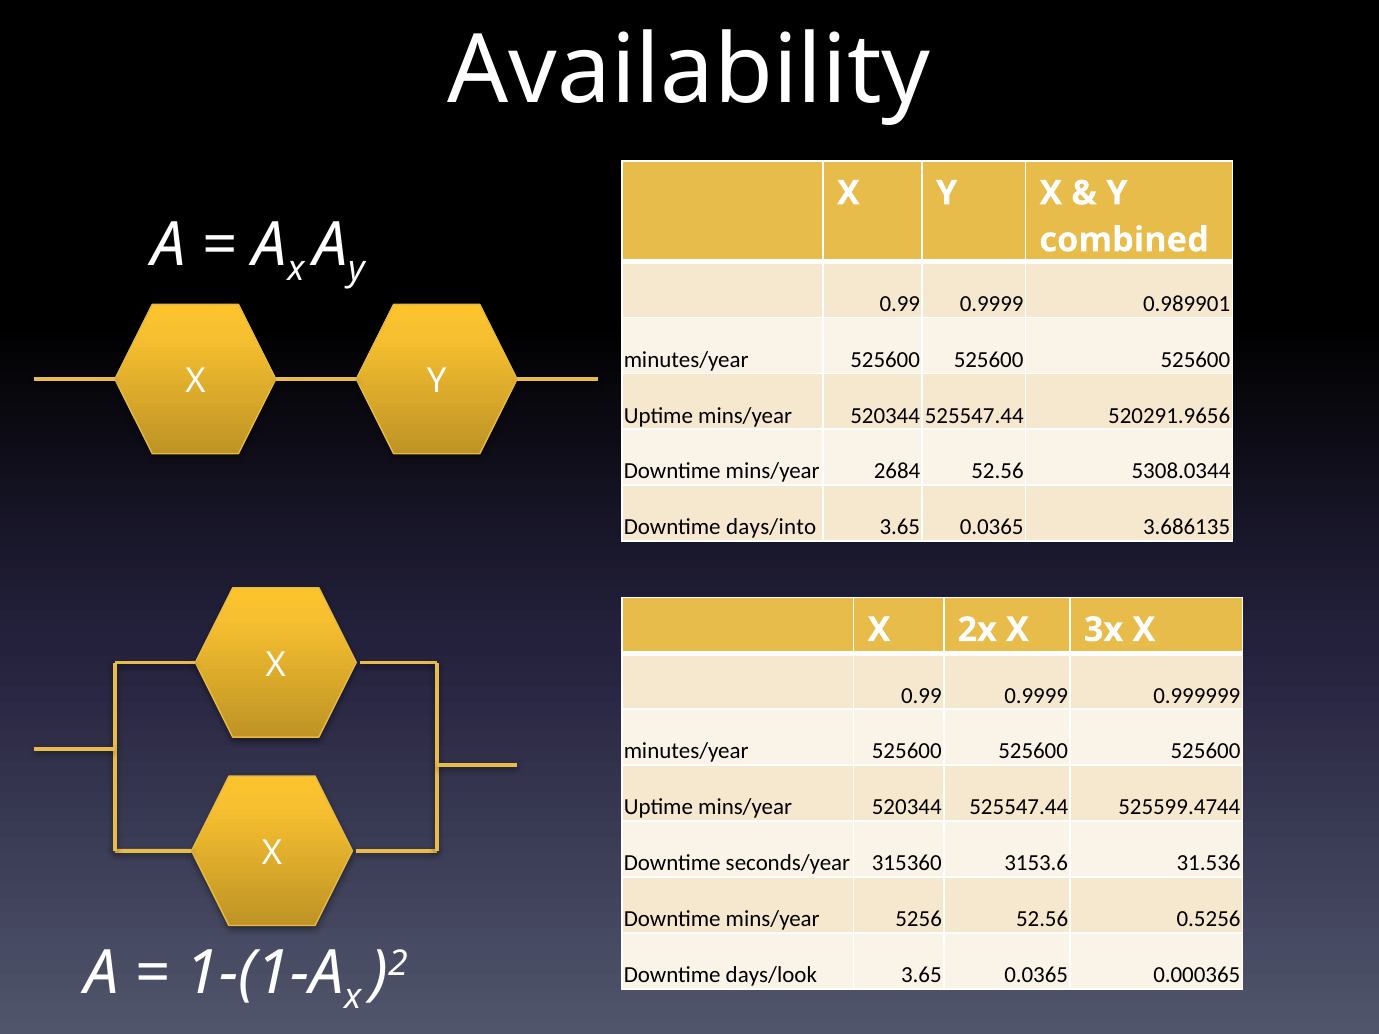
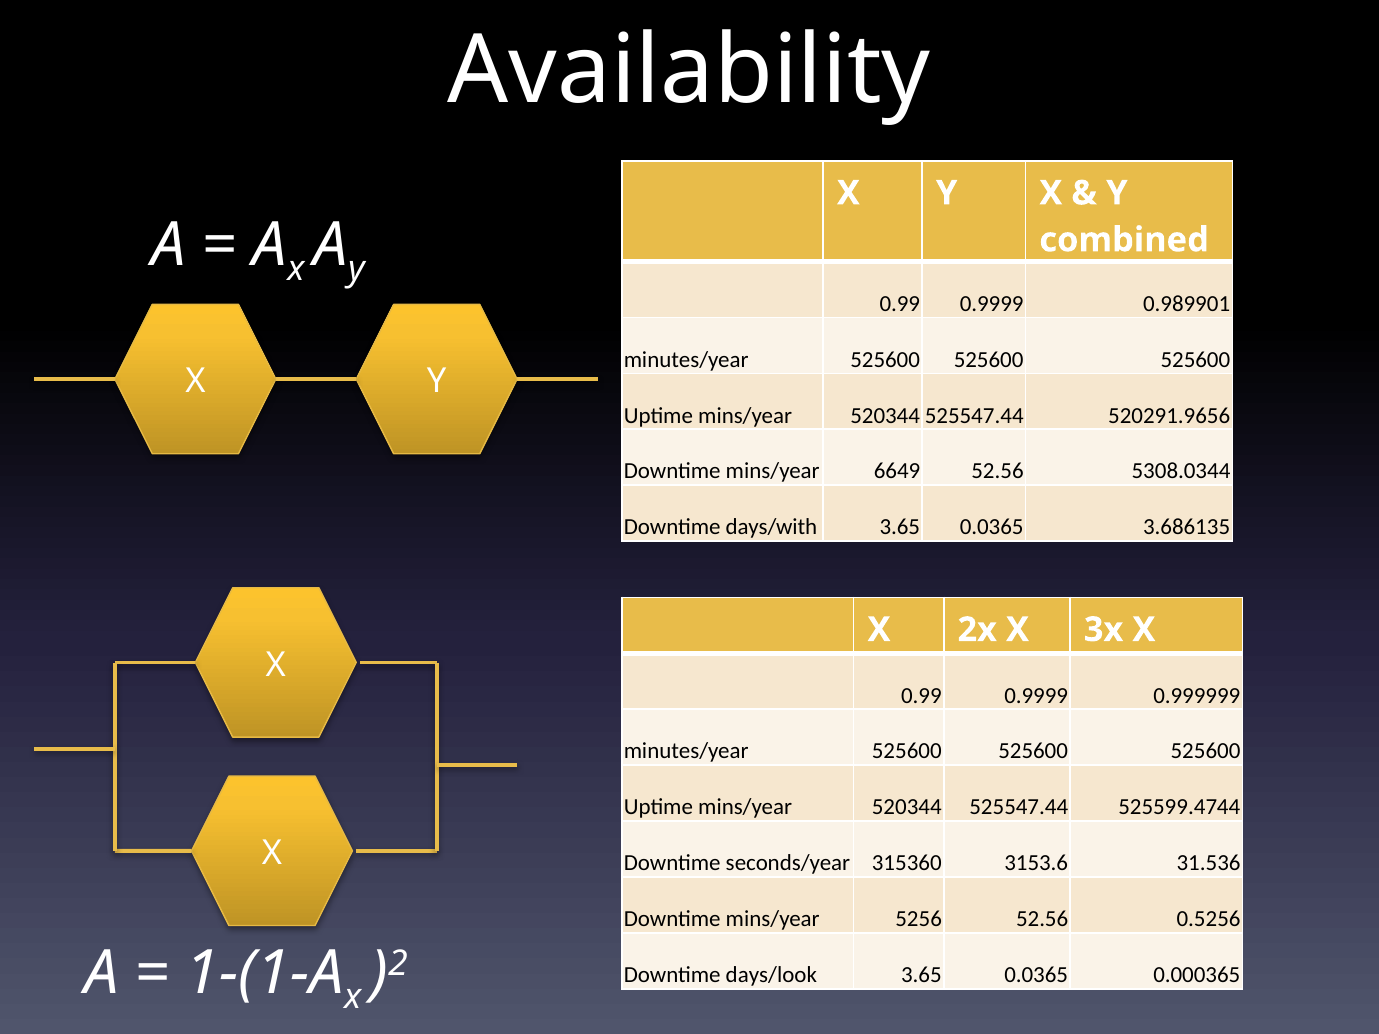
2684: 2684 -> 6649
days/into: days/into -> days/with
